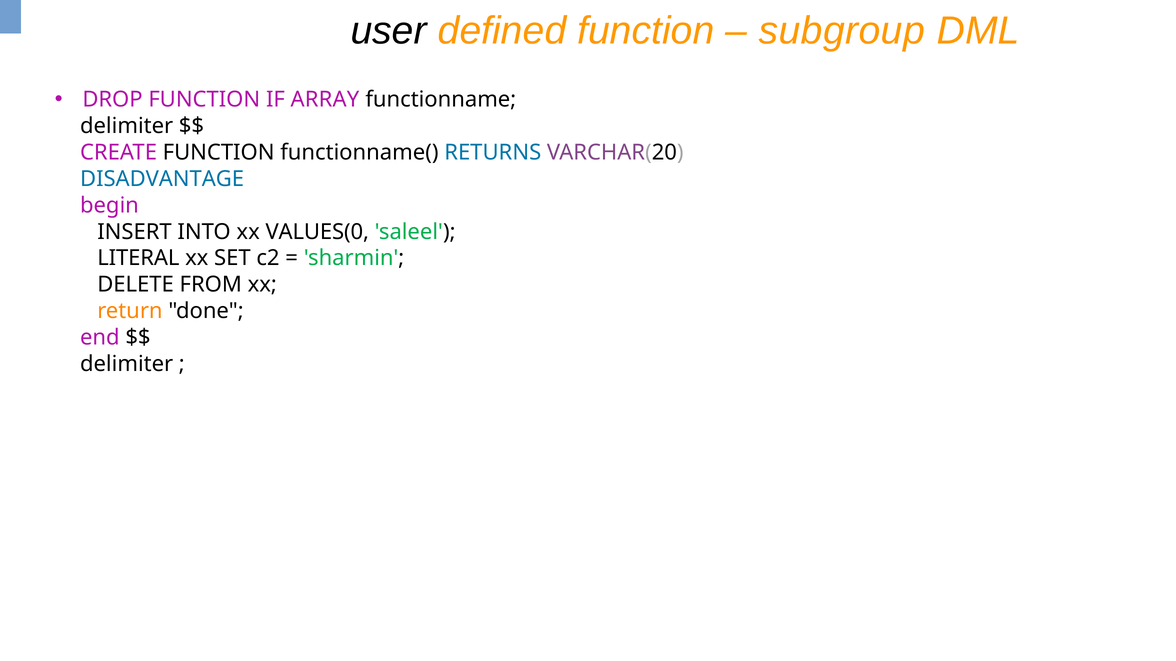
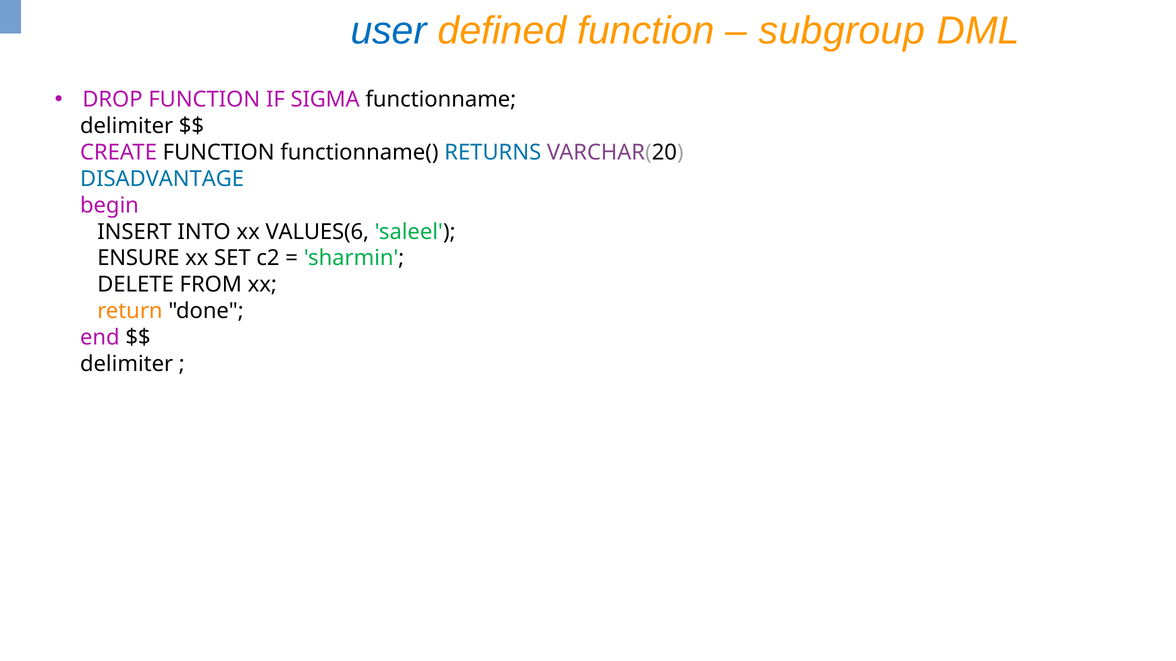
user colour: black -> blue
ARRAY: ARRAY -> SIGMA
VALUES(0: VALUES(0 -> VALUES(6
LITERAL: LITERAL -> ENSURE
